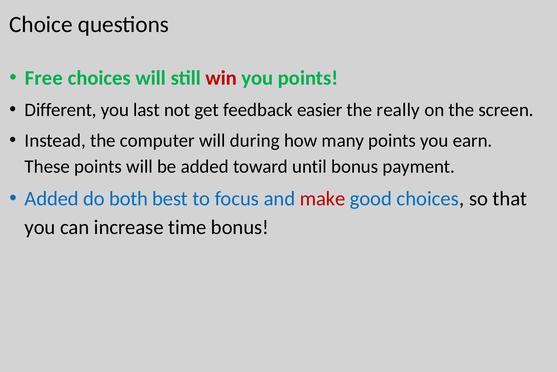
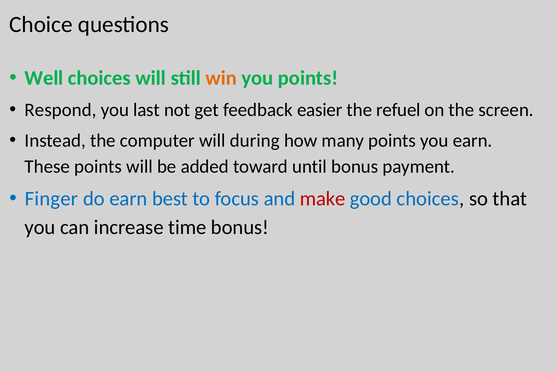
Free: Free -> Well
win colour: red -> orange
Different: Different -> Respond
really: really -> refuel
Added at (52, 198): Added -> Finger
do both: both -> earn
